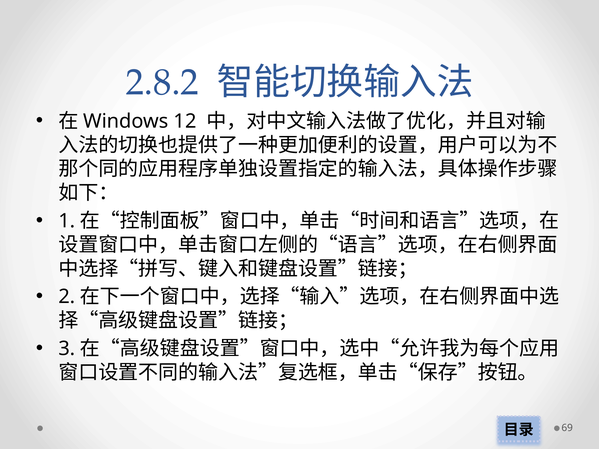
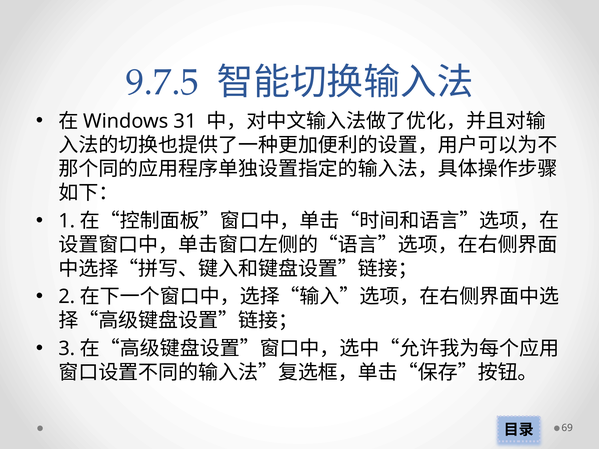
2.8.2: 2.8.2 -> 9.7.5
12: 12 -> 31
